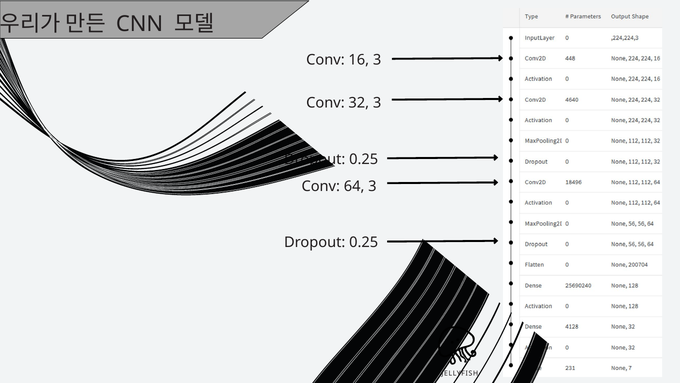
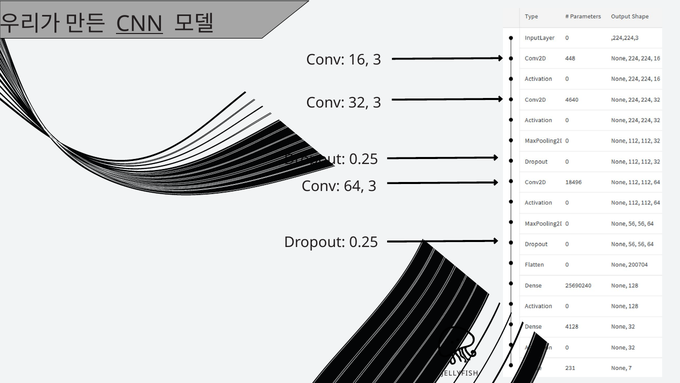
CNN underline: none -> present
